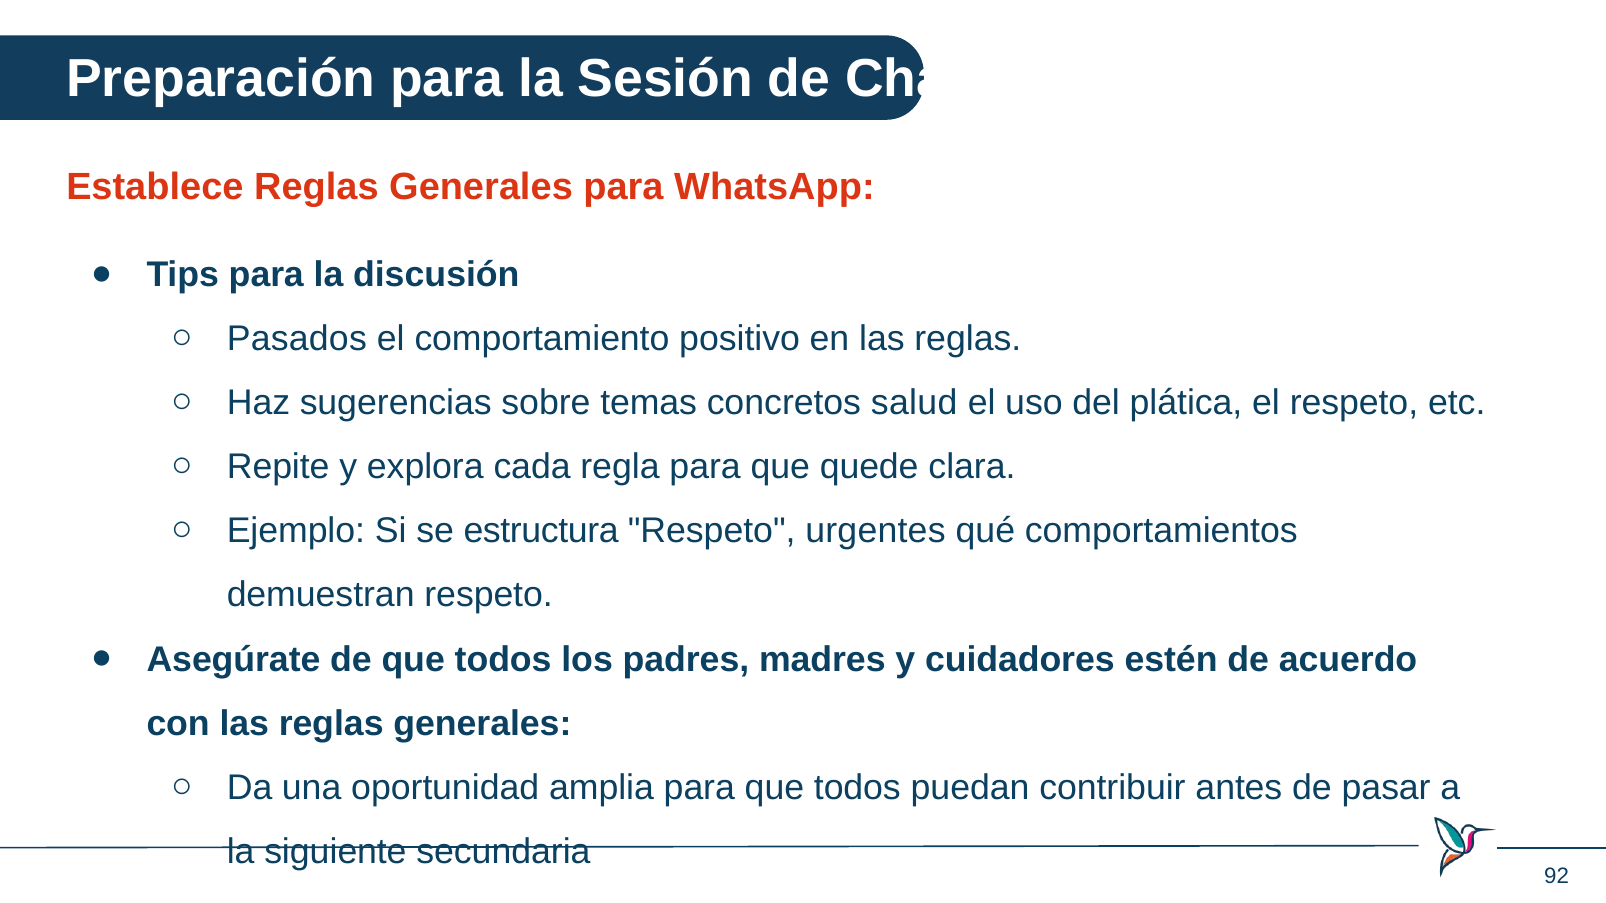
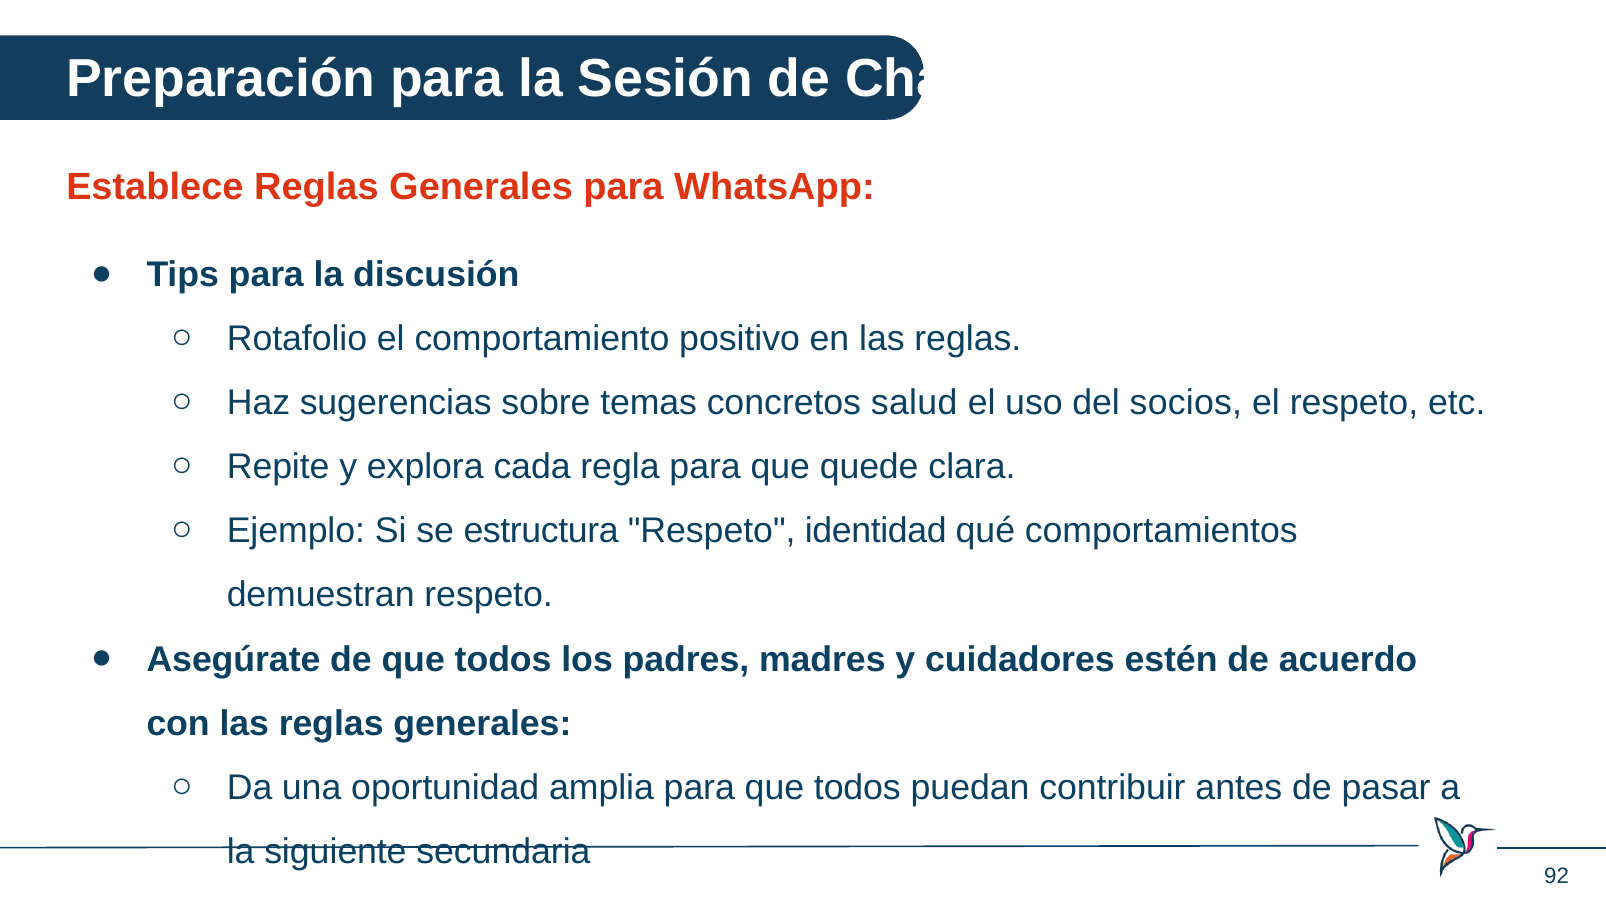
Pasados: Pasados -> Rotafolio
plática: plática -> socios
urgentes: urgentes -> identidad
